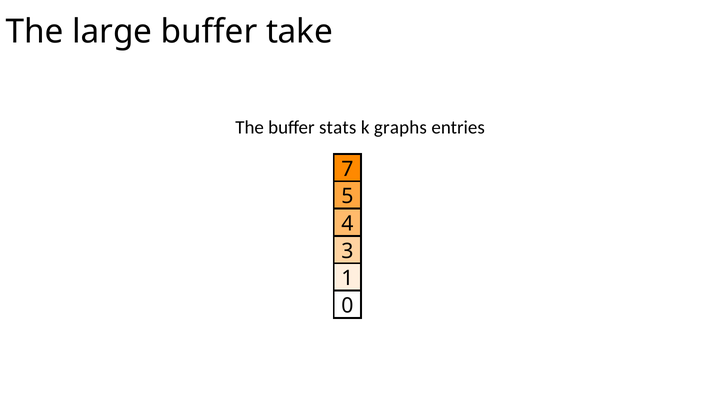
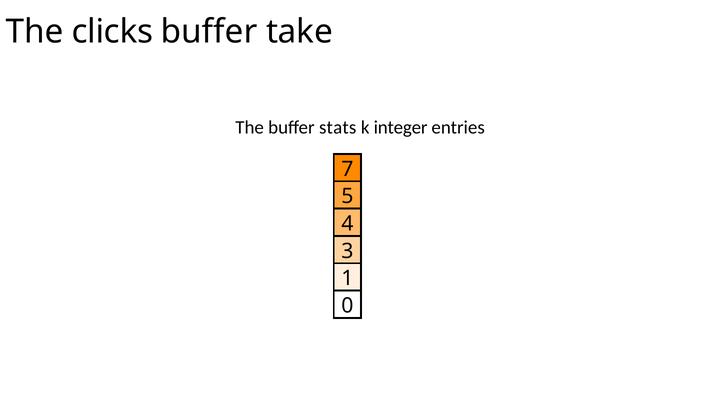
large: large -> clicks
graphs: graphs -> integer
